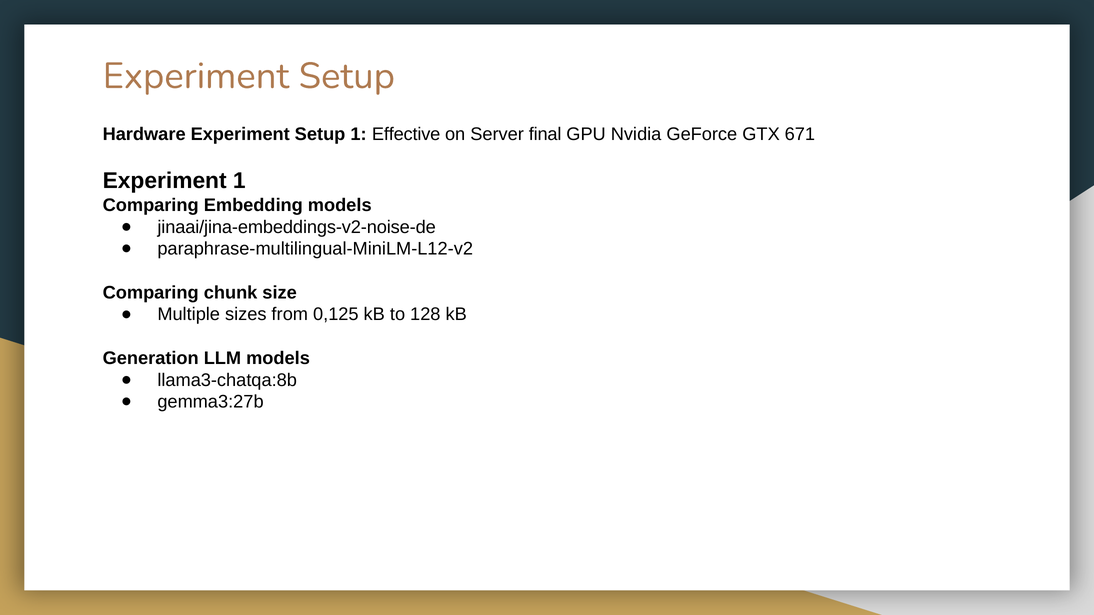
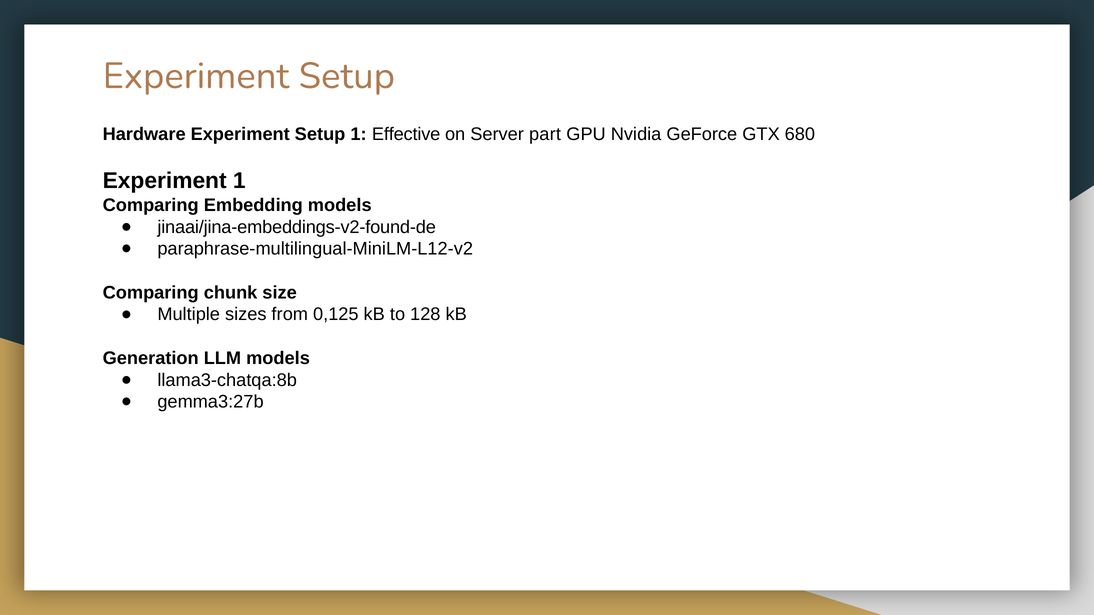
final: final -> part
671: 671 -> 680
jinaai/jina-embeddings-v2-noise-de: jinaai/jina-embeddings-v2-noise-de -> jinaai/jina-embeddings-v2-found-de
